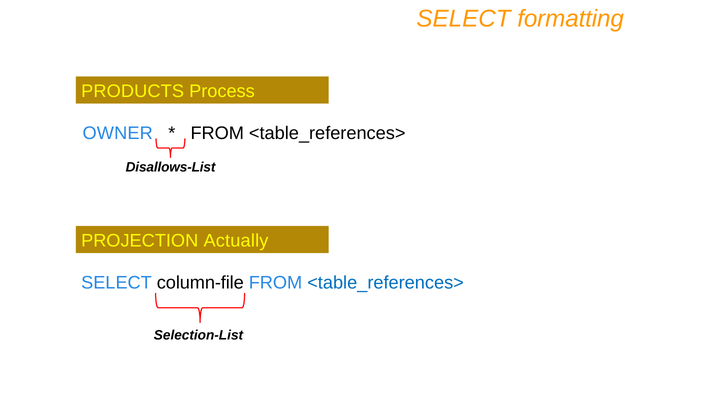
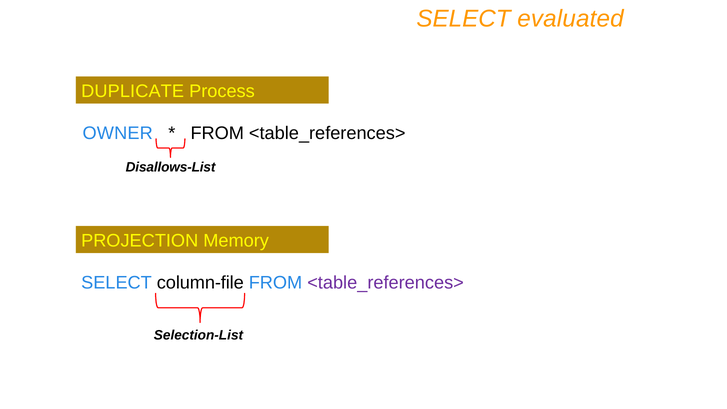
formatting: formatting -> evaluated
PRODUCTS: PRODUCTS -> DUPLICATE
Actually: Actually -> Memory
<table_references> at (386, 283) colour: blue -> purple
